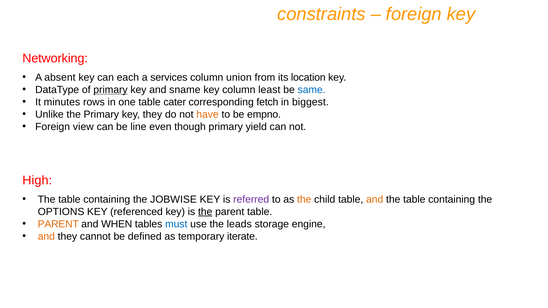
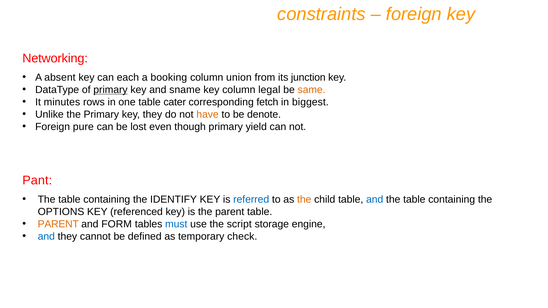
services: services -> booking
location: location -> junction
least: least -> legal
same colour: blue -> orange
empno: empno -> denote
view: view -> pure
line: line -> lost
High: High -> Pant
JOBWISE: JOBWISE -> IDENTIFY
referred colour: purple -> blue
and at (375, 200) colour: orange -> blue
the at (205, 212) underline: present -> none
WHEN: WHEN -> FORM
leads: leads -> script
and at (46, 237) colour: orange -> blue
iterate: iterate -> check
